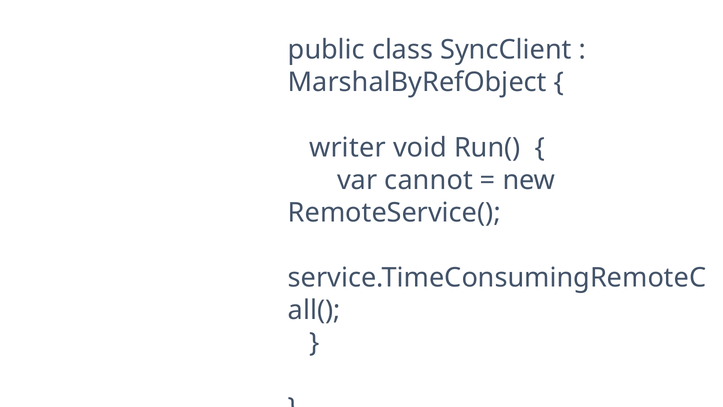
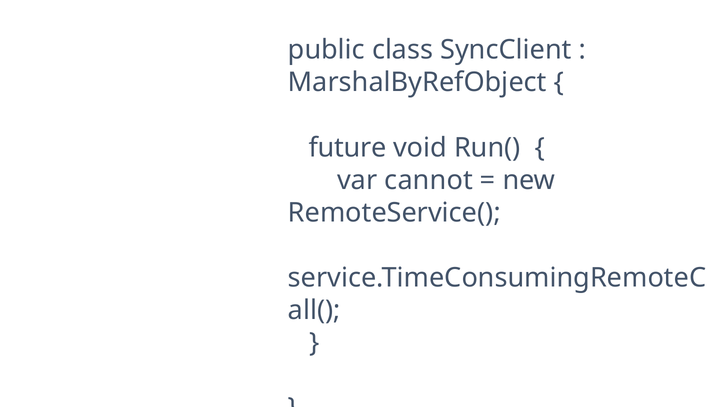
writer: writer -> future
